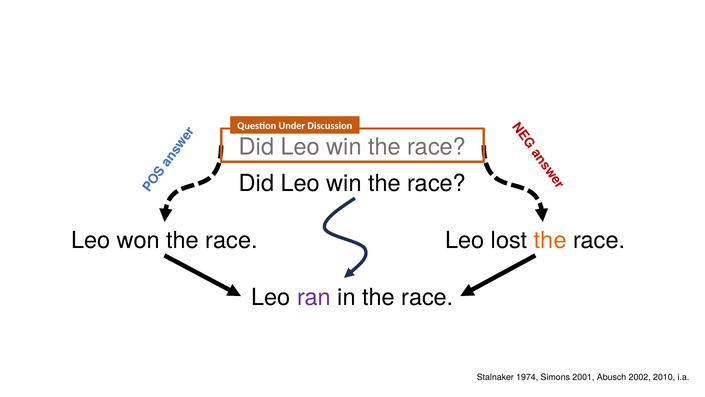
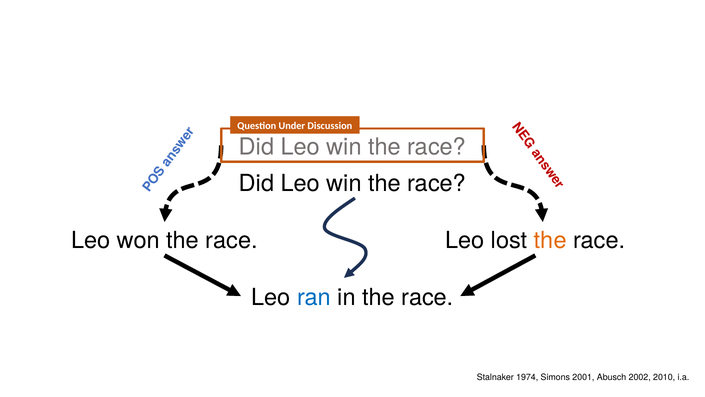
ran colour: purple -> blue
